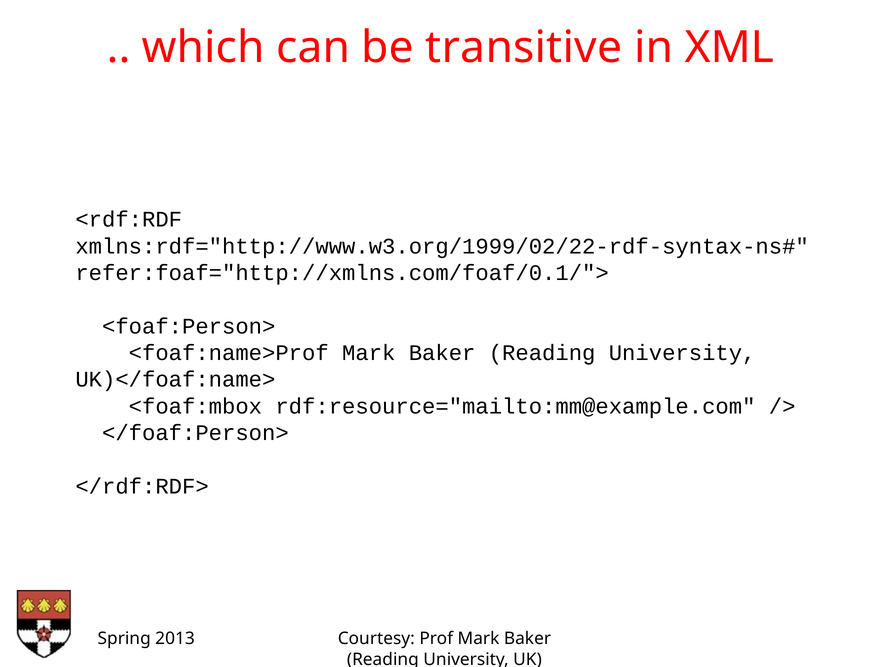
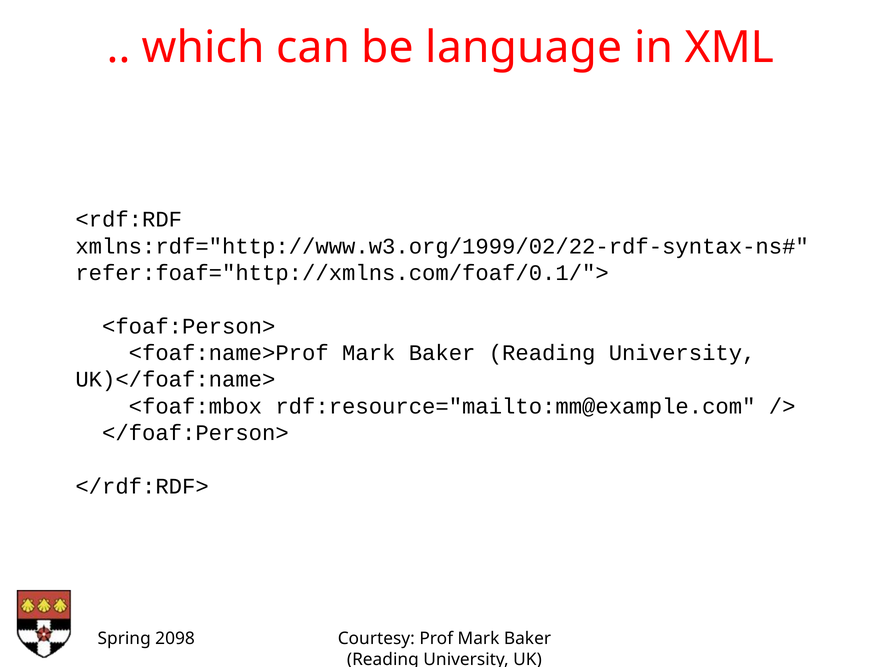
transitive: transitive -> language
2013: 2013 -> 2098
